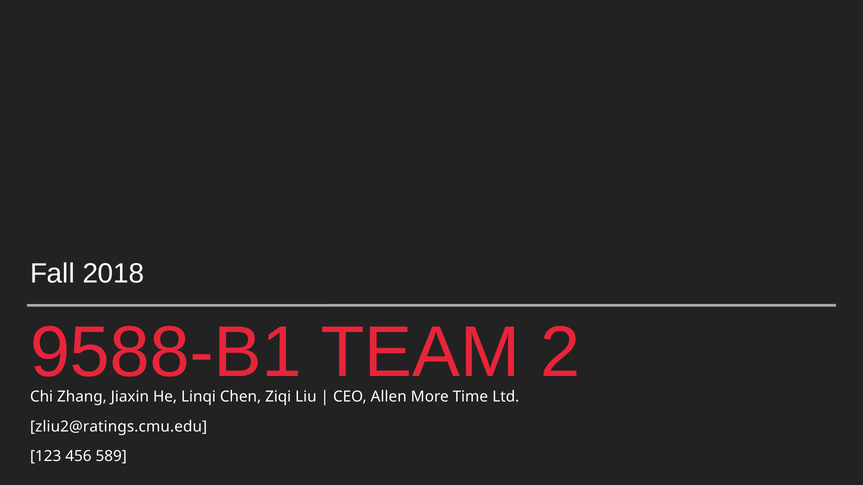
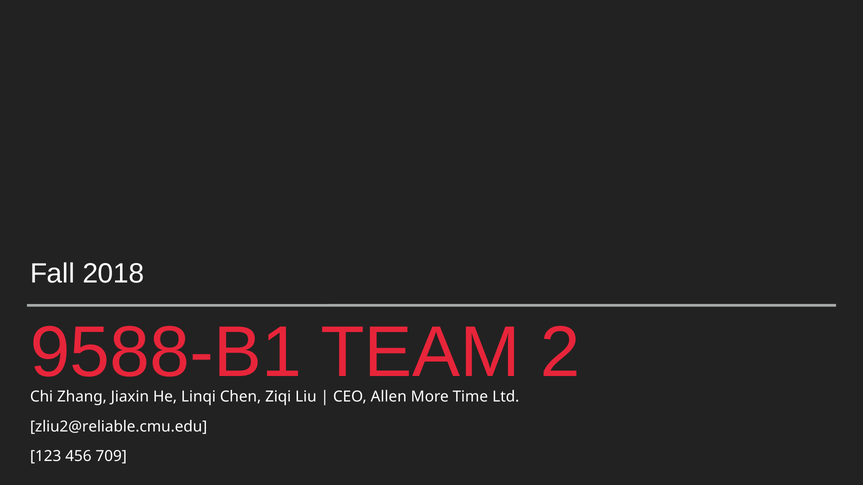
zliu2@ratings.cmu.edu: zliu2@ratings.cmu.edu -> zliu2@reliable.cmu.edu
589: 589 -> 709
